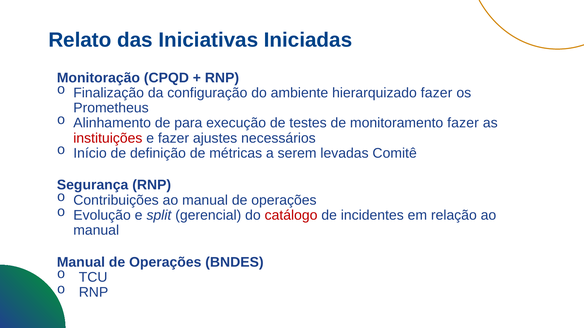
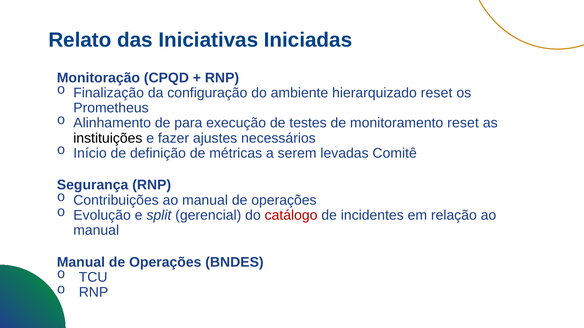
hierarquizado fazer: fazer -> reset
monitoramento fazer: fazer -> reset
instituições colour: red -> black
